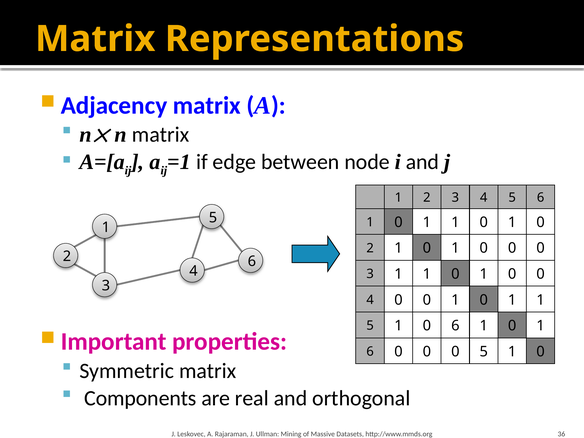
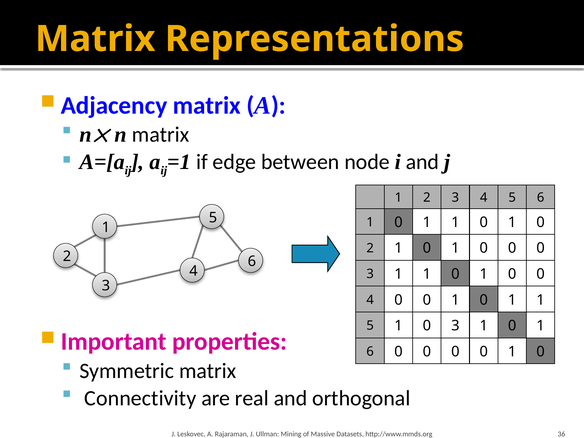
1 0 6: 6 -> 3
0 0 0 5: 5 -> 0
Components: Components -> Connectivity
